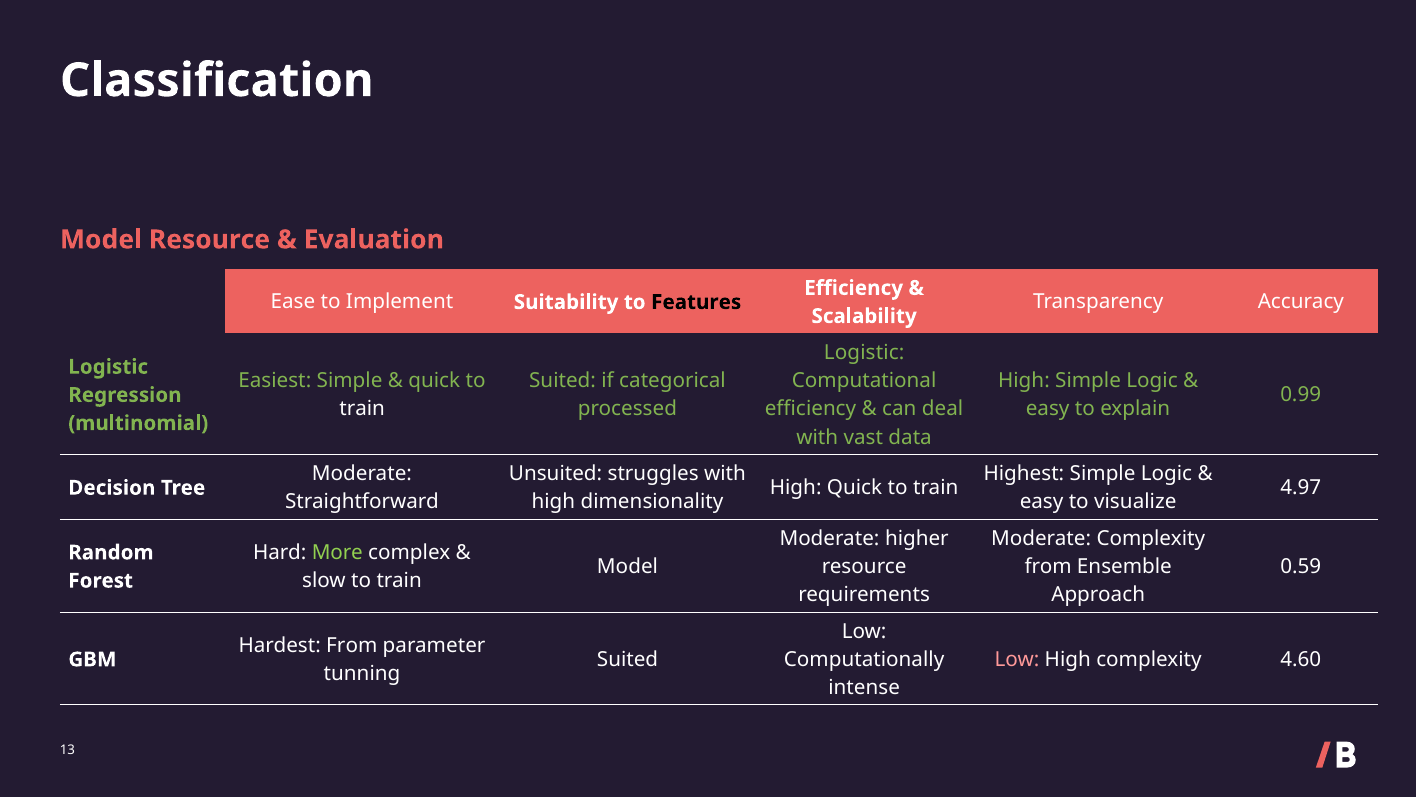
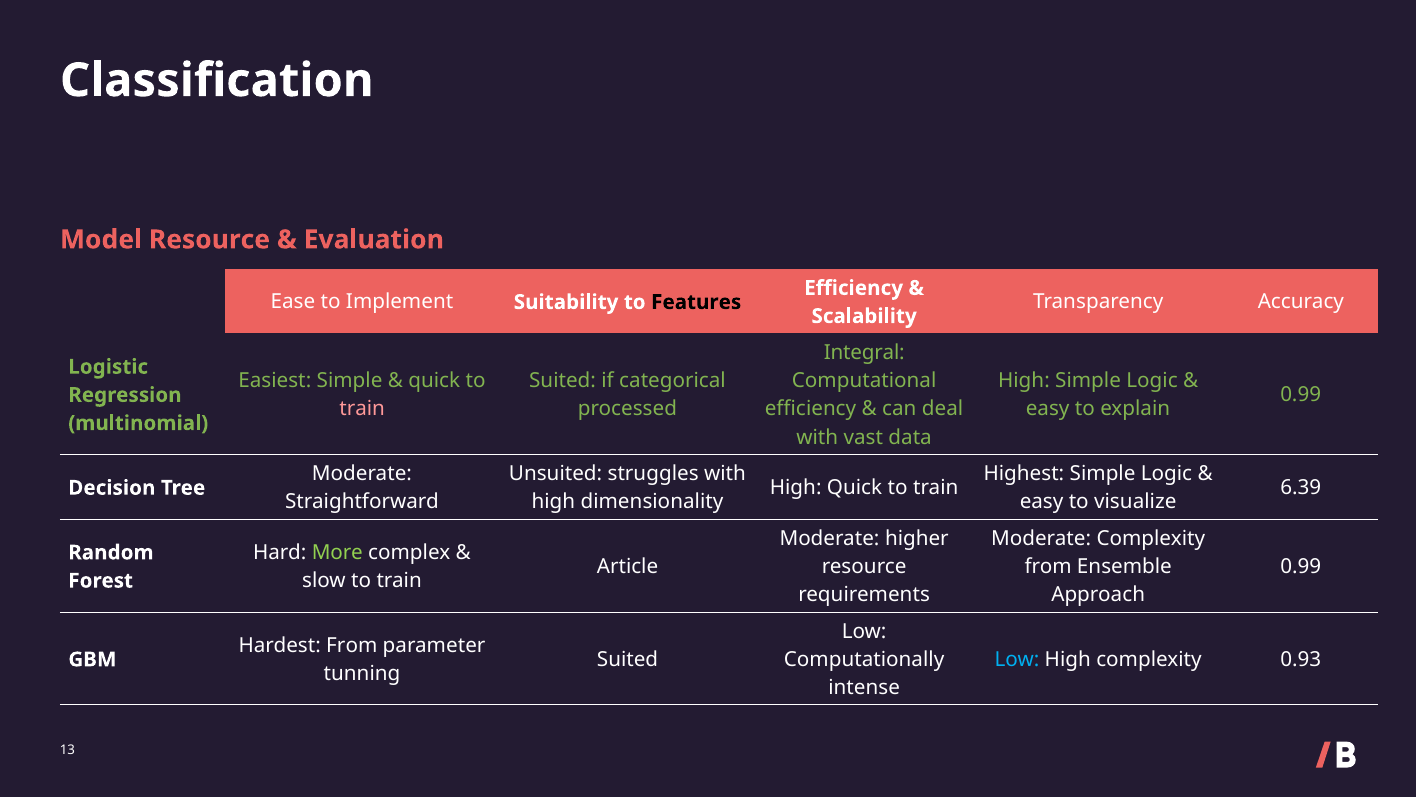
Logistic at (864, 353): Logistic -> Integral
train at (362, 409) colour: white -> pink
4.97: 4.97 -> 6.39
Model at (627, 566): Model -> Article
0.59 at (1301, 566): 0.59 -> 0.99
Low at (1017, 659) colour: pink -> light blue
4.60: 4.60 -> 0.93
